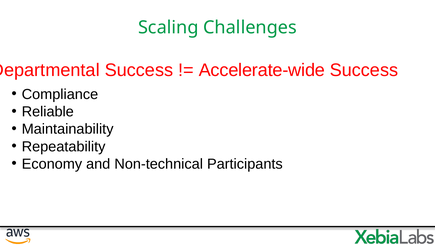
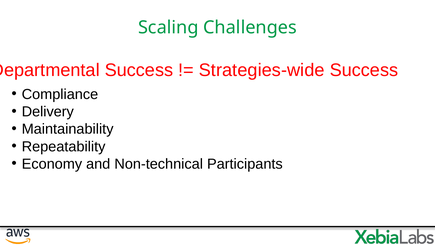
Accelerate-wide: Accelerate-wide -> Strategies-wide
Reliable: Reliable -> Delivery
